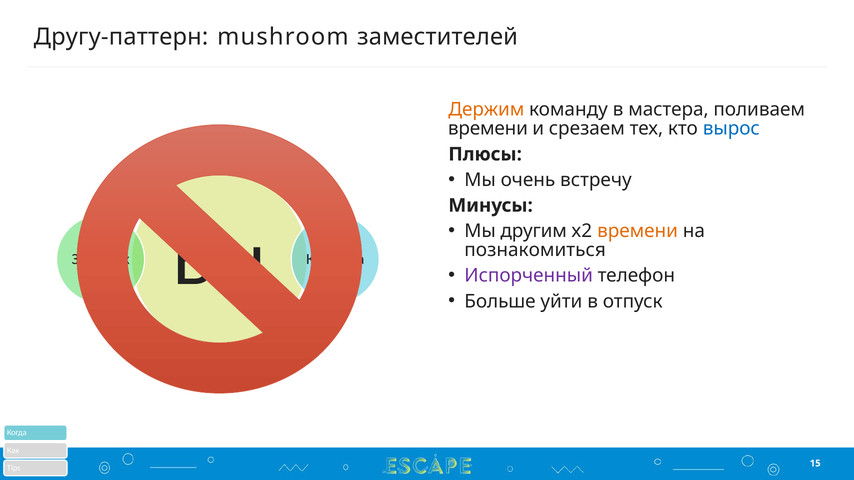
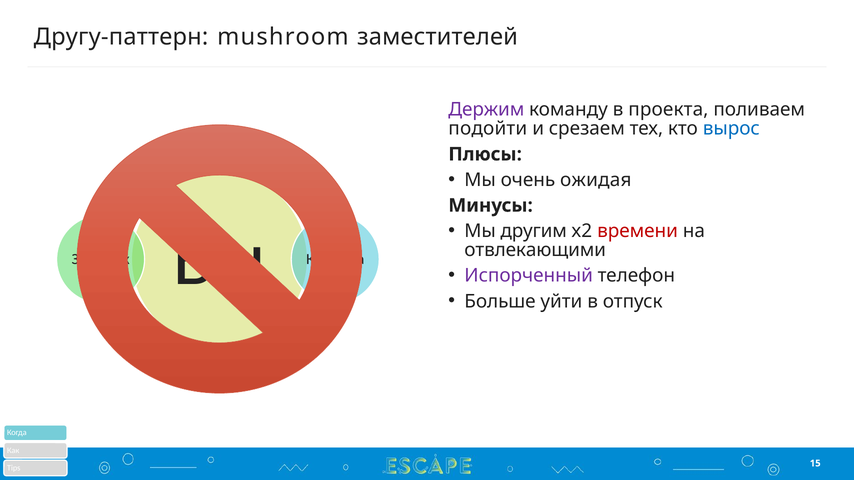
Держим colour: orange -> purple
мастера: мастера -> проекта
времени at (488, 129): времени -> подойти
встречу: встречу -> ожидая
времени at (638, 231) colour: orange -> red
познакомиться: познакомиться -> отвлекающими
